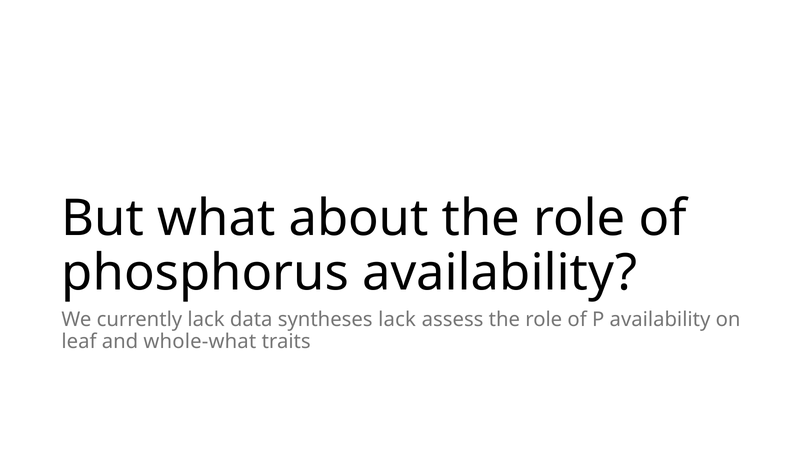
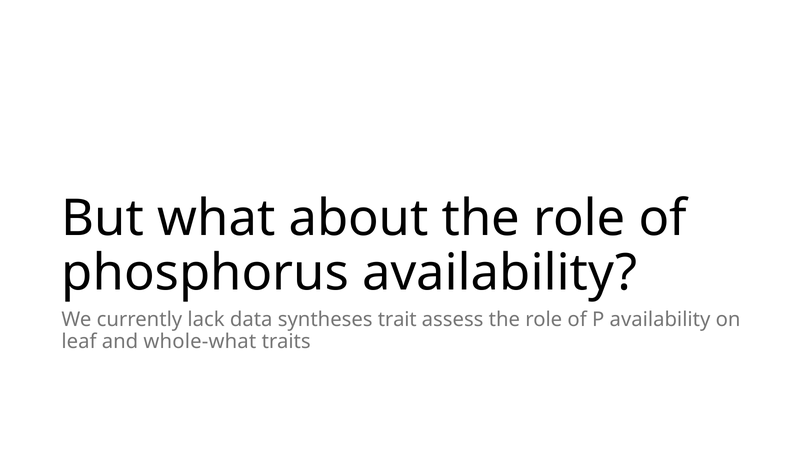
syntheses lack: lack -> trait
